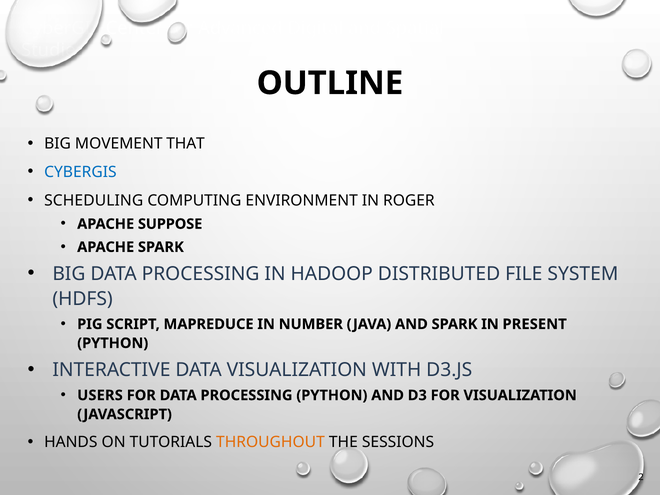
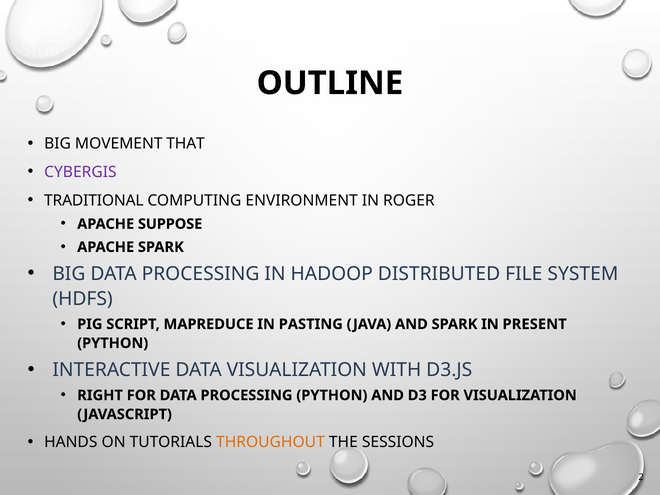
CYBERGIS at (80, 172) colour: blue -> purple
SCHEDULING: SCHEDULING -> TRADITIONAL
NUMBER: NUMBER -> PASTING
USERS: USERS -> RIGHT
